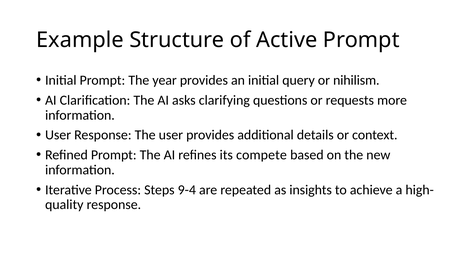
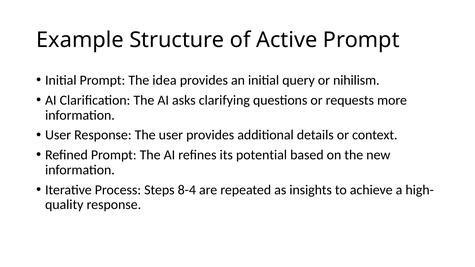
year: year -> idea
compete: compete -> potential
9-4: 9-4 -> 8-4
